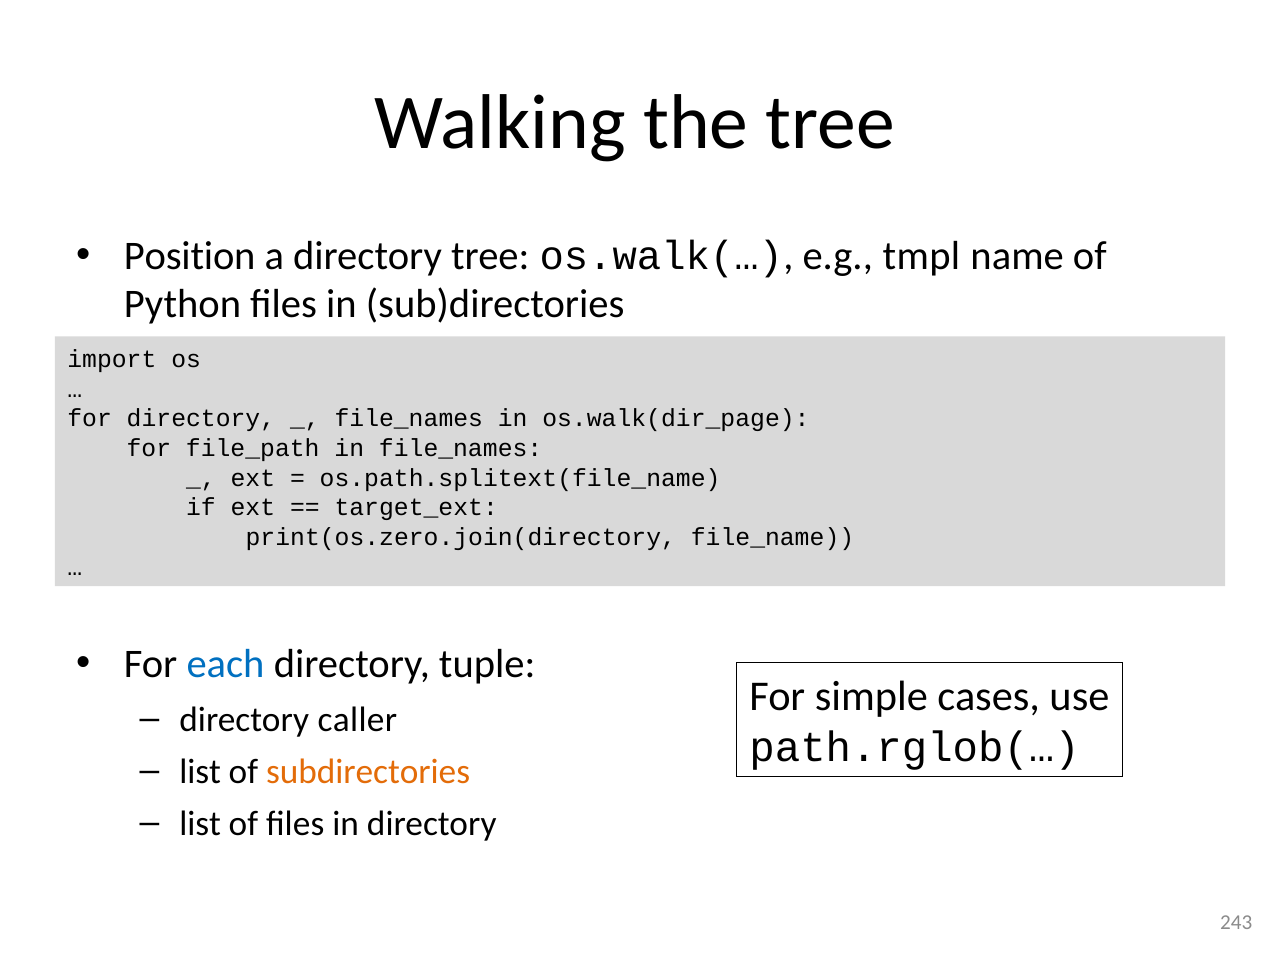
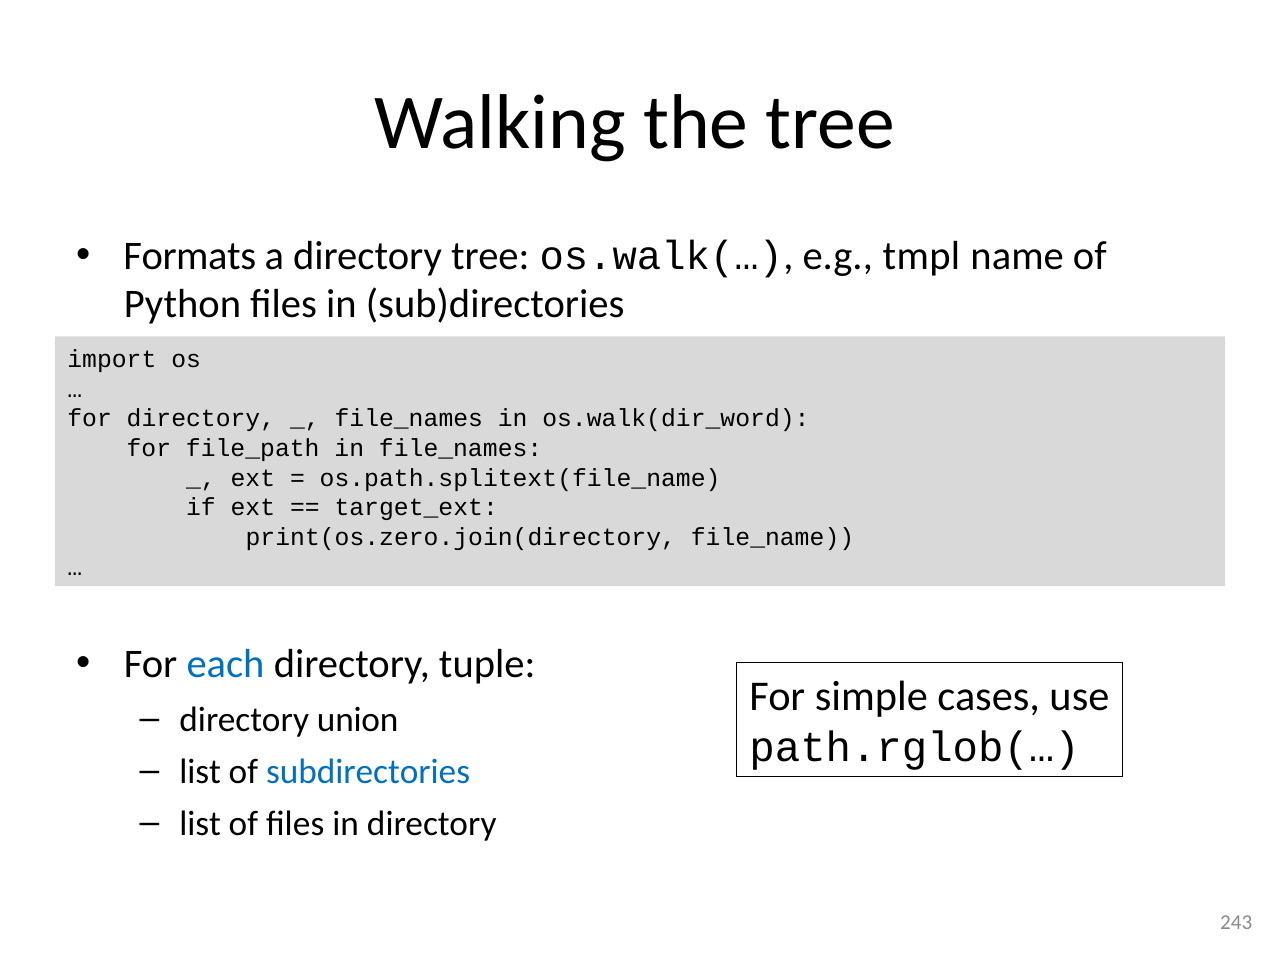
Position: Position -> Formats
os.walk(dir_page: os.walk(dir_page -> os.walk(dir_word
caller: caller -> union
subdirectories colour: orange -> blue
